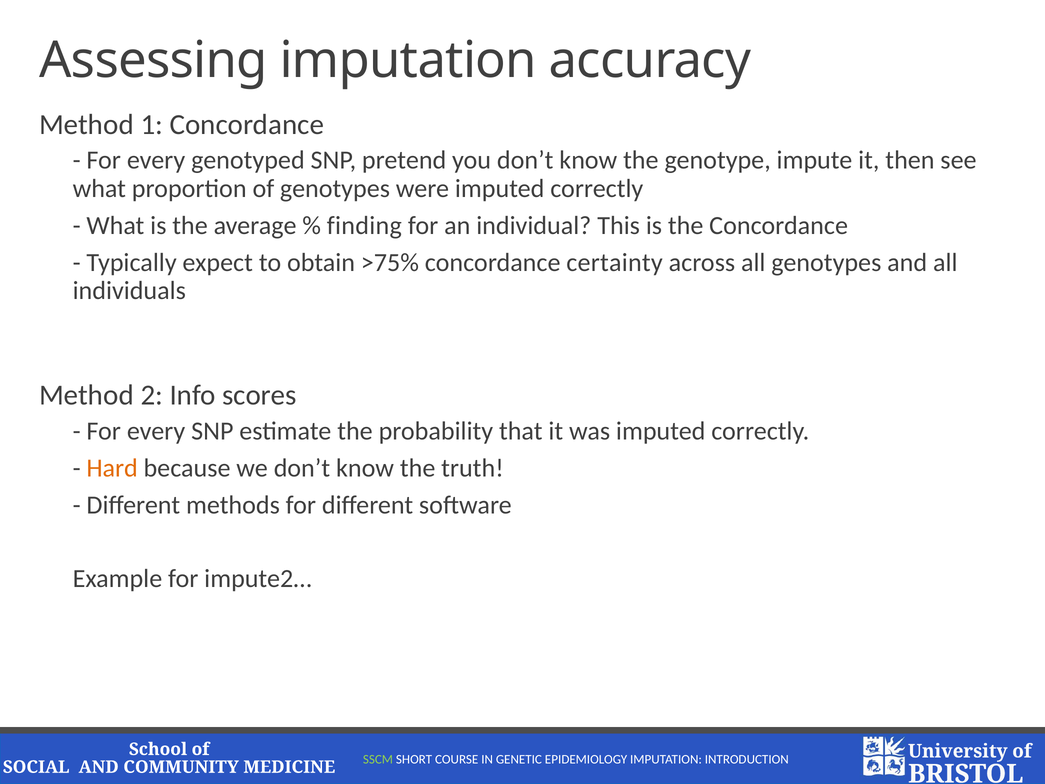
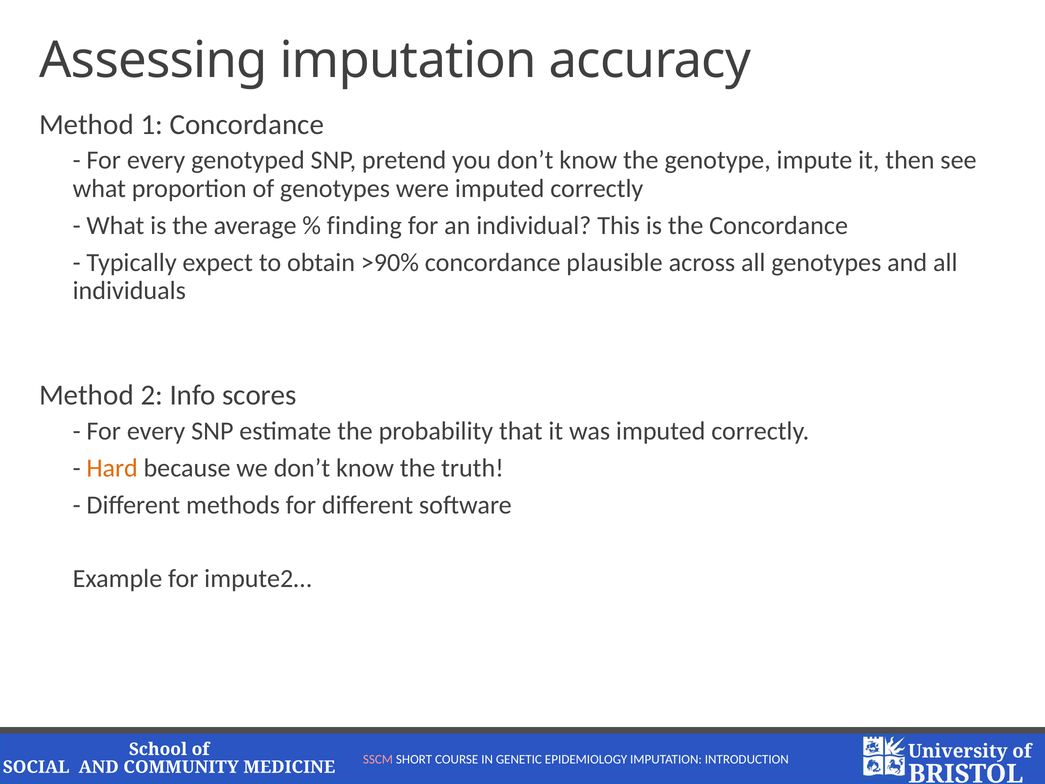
>75%: >75% -> >90%
certainty: certainty -> plausible
SSCM colour: light green -> pink
